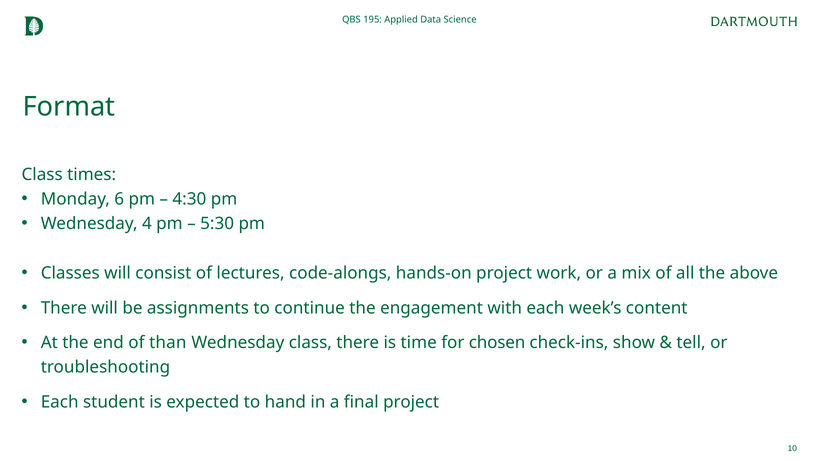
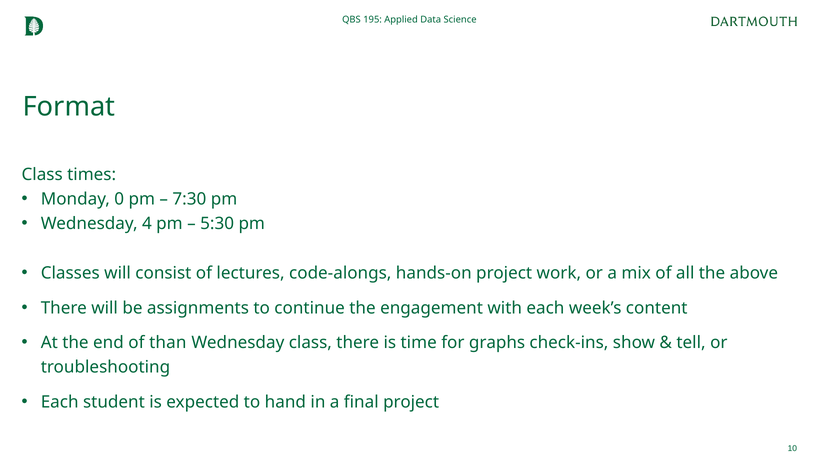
6: 6 -> 0
4:30: 4:30 -> 7:30
chosen: chosen -> graphs
